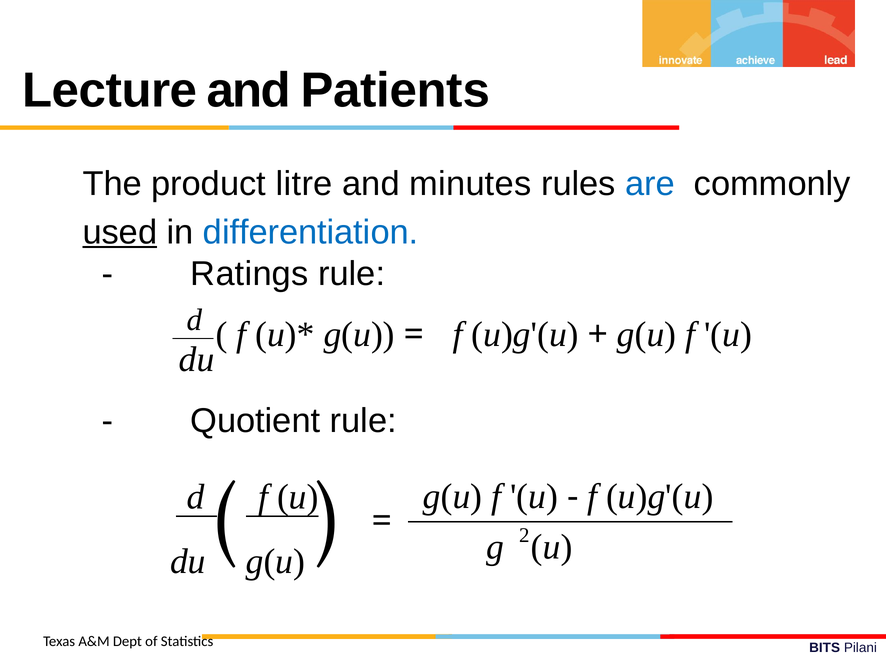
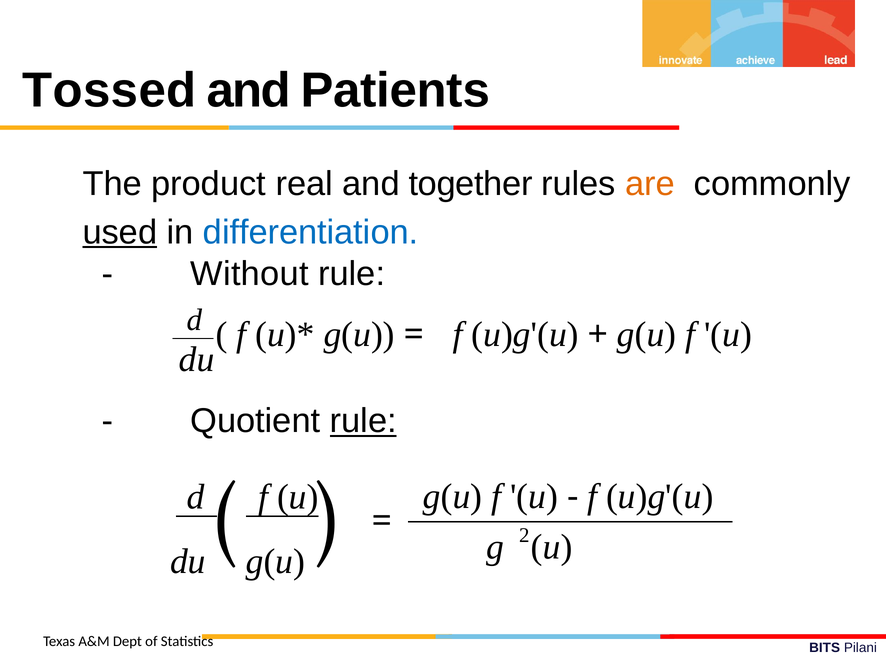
Lecture: Lecture -> Tossed
litre: litre -> real
minutes: minutes -> together
are colour: blue -> orange
Ratings: Ratings -> Without
rule at (363, 421) underline: none -> present
